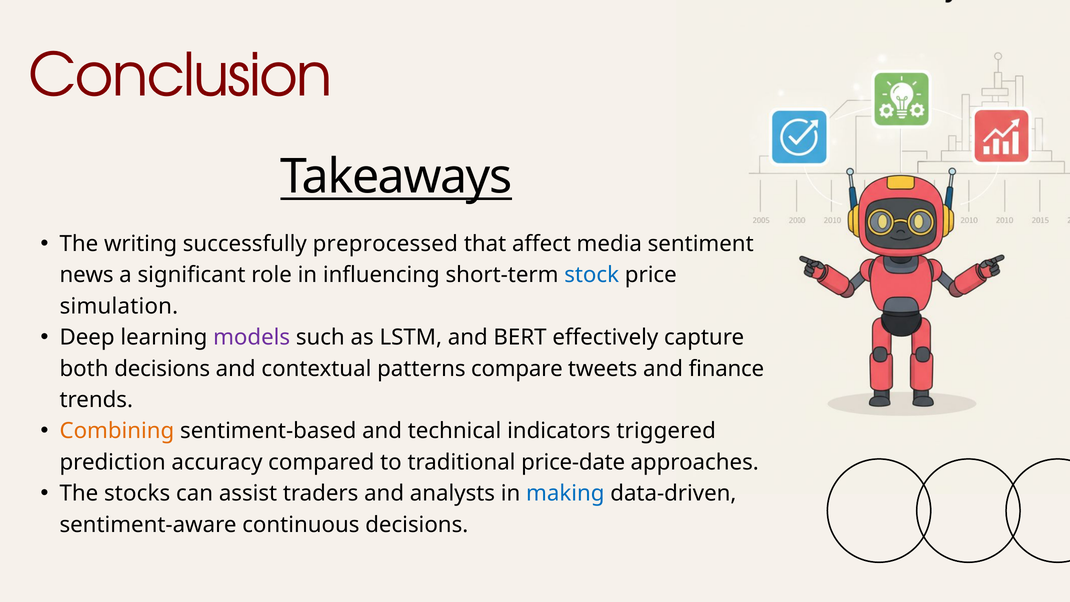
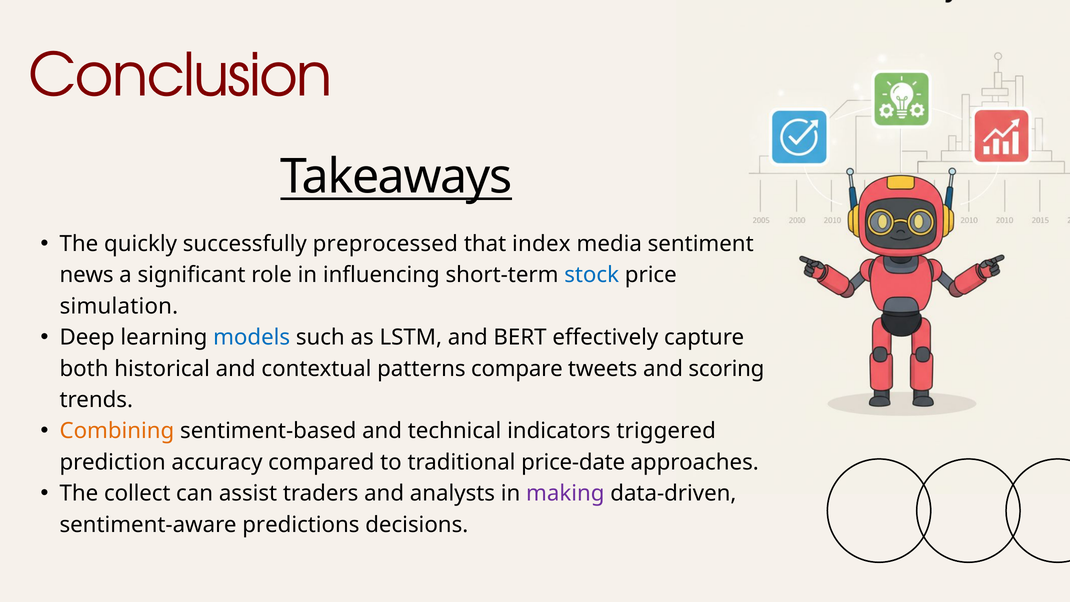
writing: writing -> quickly
affect: affect -> index
models colour: purple -> blue
both decisions: decisions -> historical
finance: finance -> scoring
stocks: stocks -> collect
making colour: blue -> purple
continuous: continuous -> predictions
